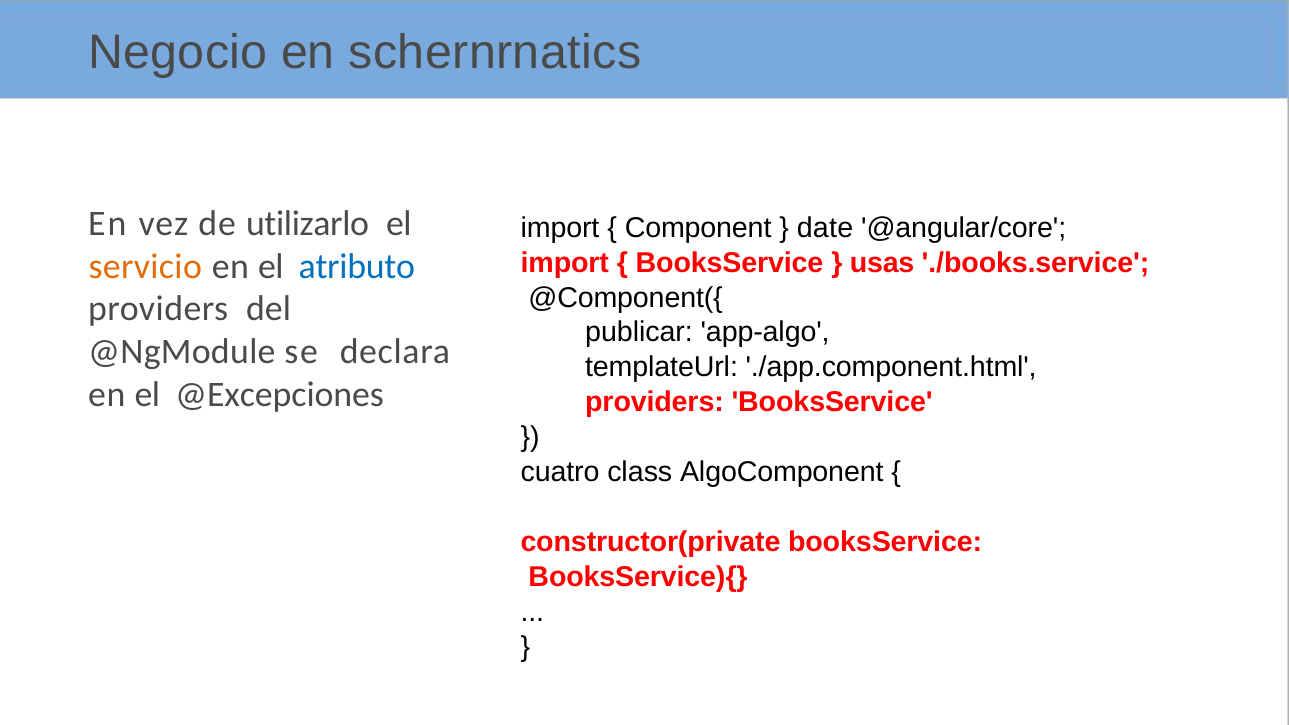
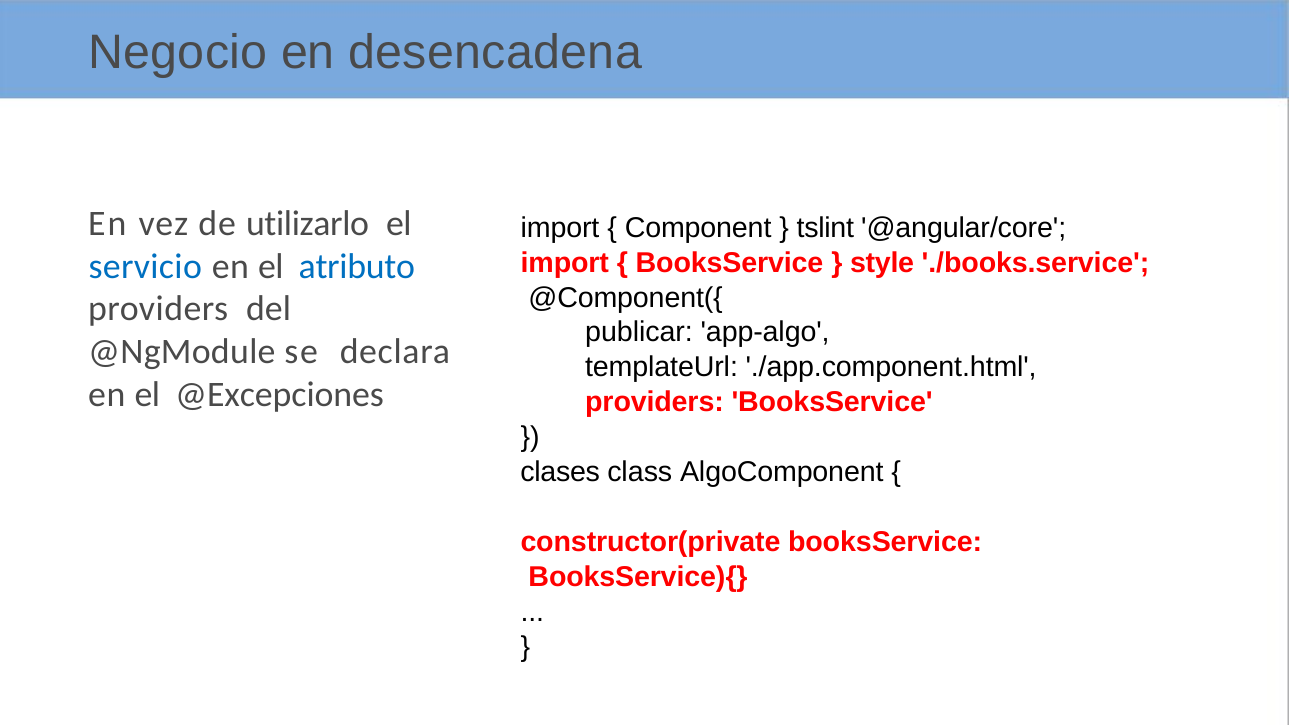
schernrnatics: schernrnatics -> desencadena
date: date -> tslint
usas: usas -> style
servicio colour: orange -> blue
cuatro: cuatro -> clases
